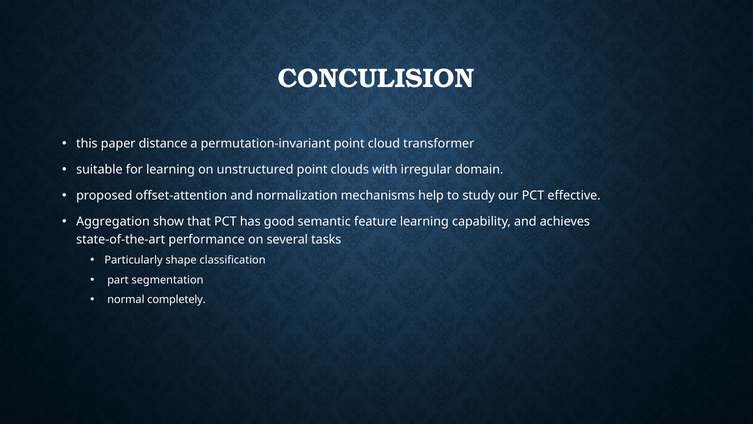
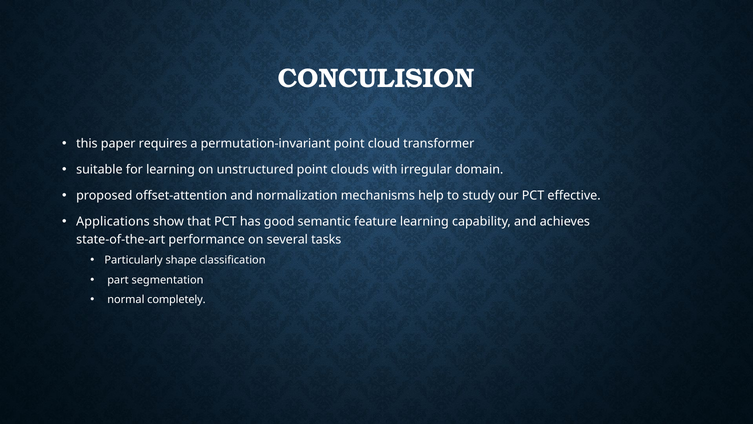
distance: distance -> requires
Aggregation: Aggregation -> Applications
